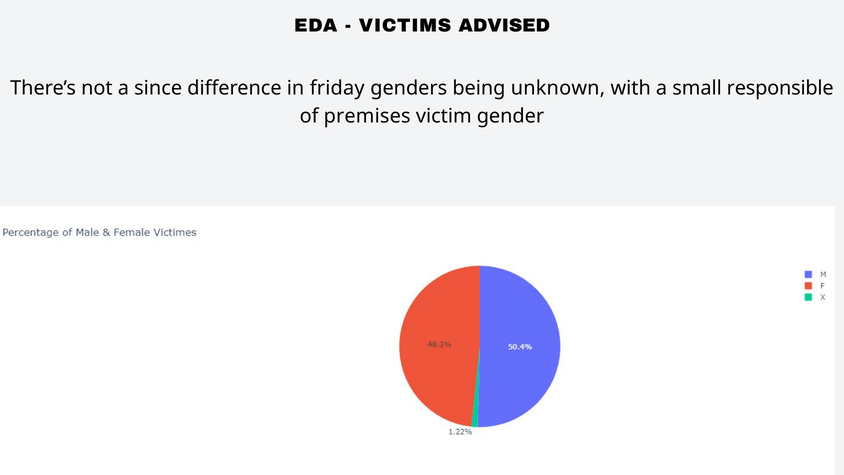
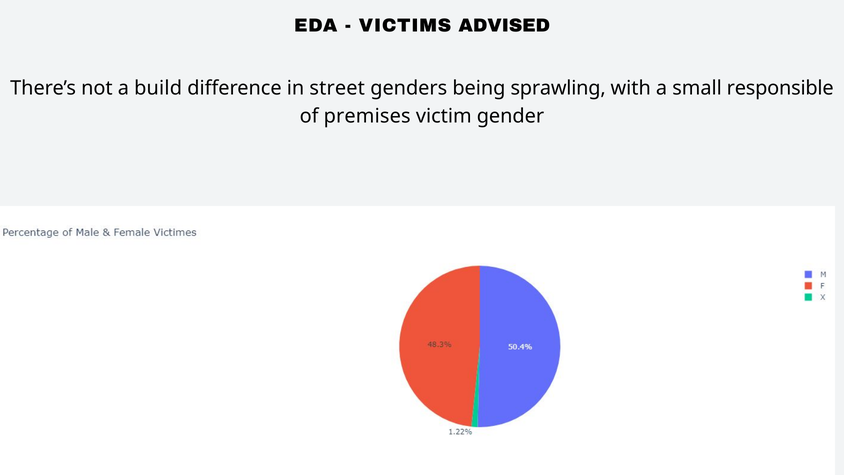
since: since -> build
friday: friday -> street
unknown: unknown -> sprawling
